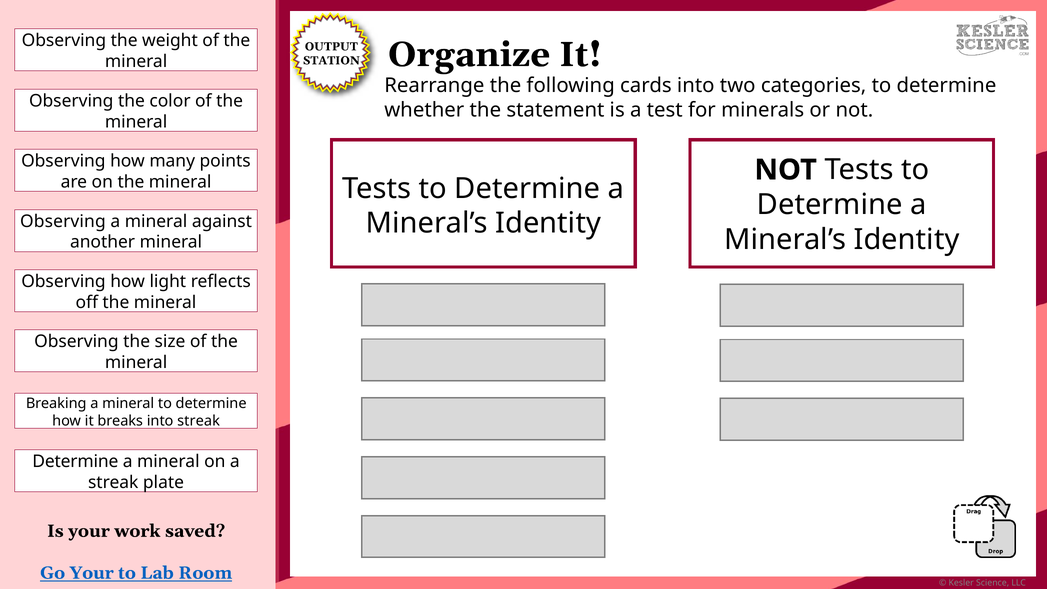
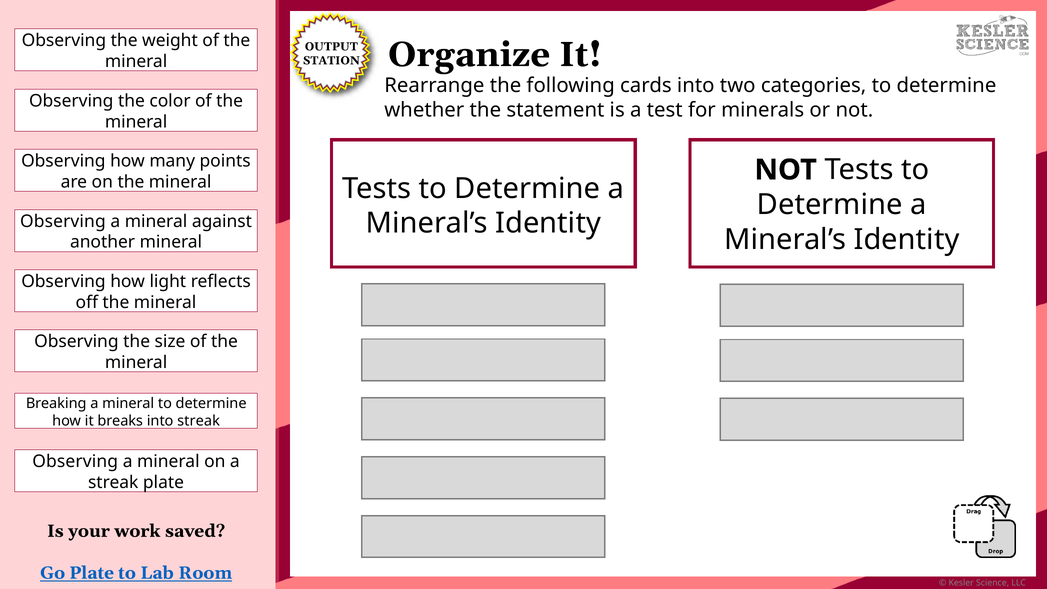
Determine at (75, 462): Determine -> Observing
Go Your: Your -> Plate
